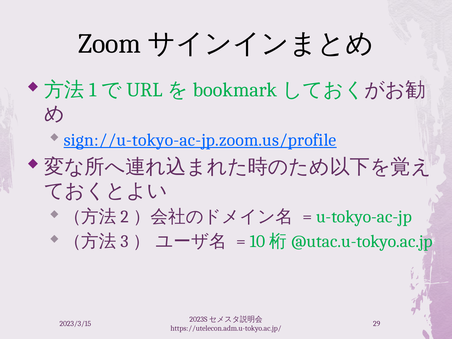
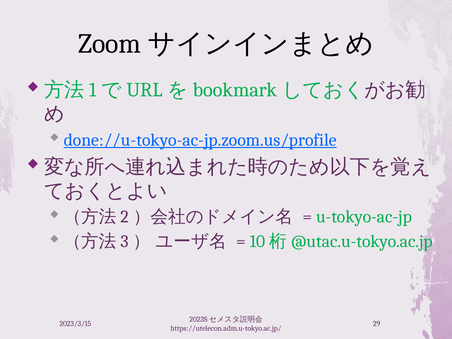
sign://u-tokyo-ac-jp.zoom.us/profile: sign://u-tokyo-ac-jp.zoom.us/profile -> done://u-tokyo-ac-jp.zoom.us/profile
